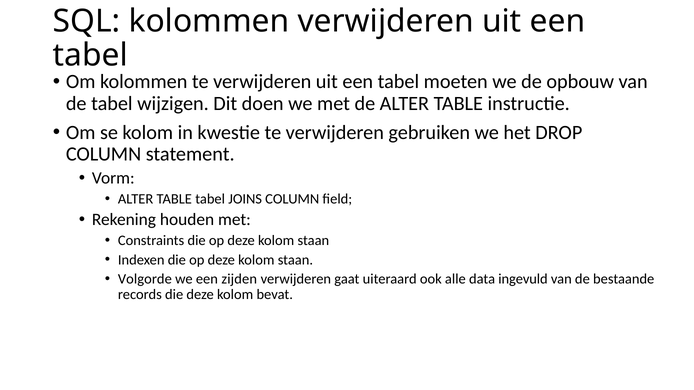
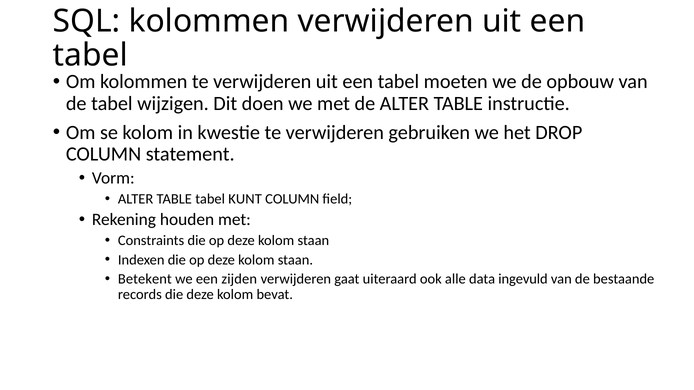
JOINS: JOINS -> KUNT
Volgorde: Volgorde -> Betekent
